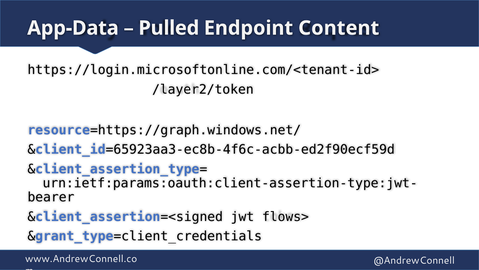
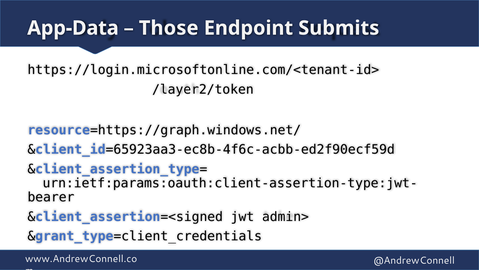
Pulled: Pulled -> Those
Content: Content -> Submits
flows>: flows> -> admin>
